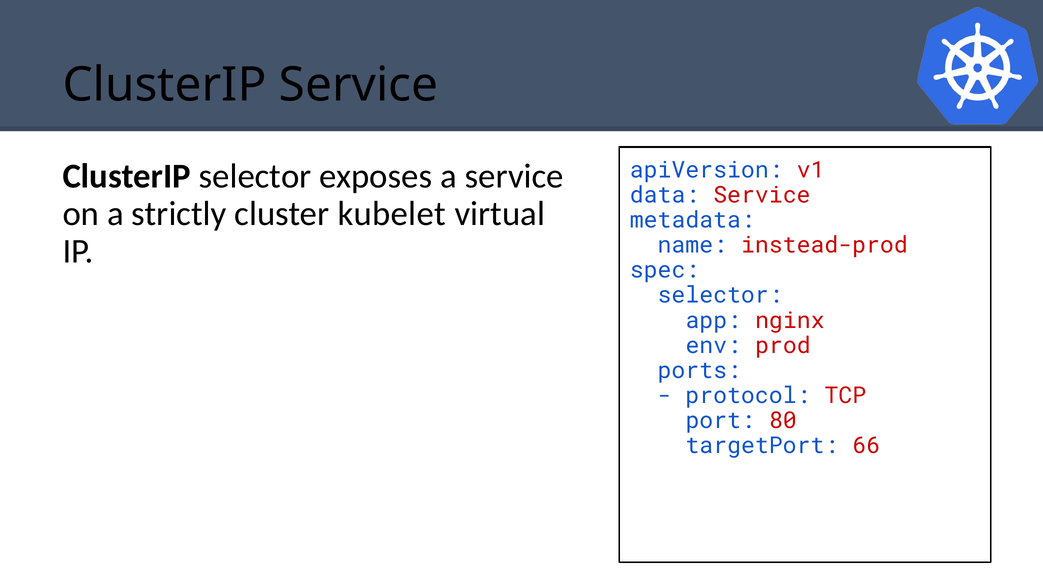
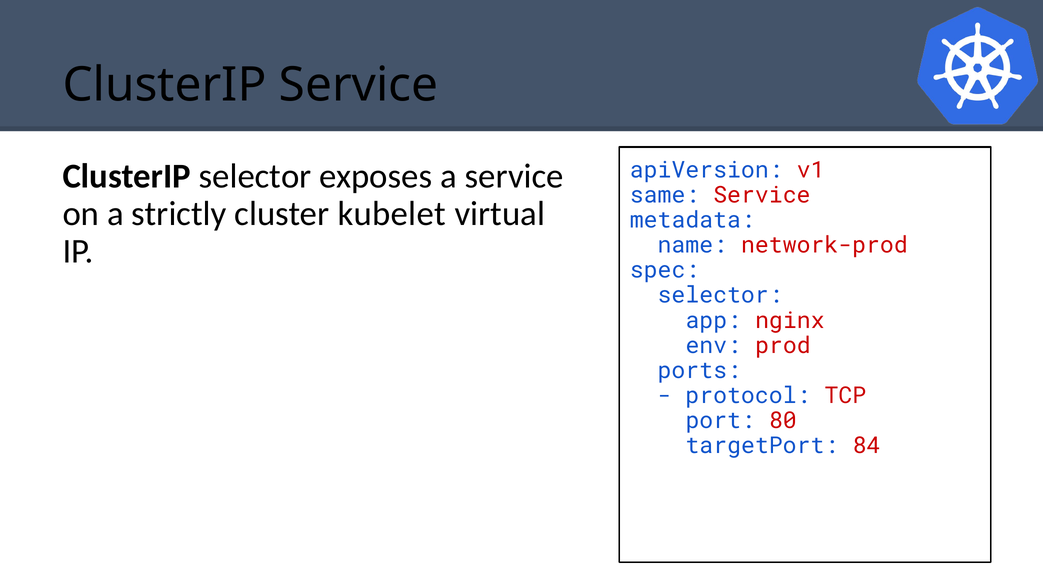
data: data -> same
instead-prod: instead-prod -> network-prod
66: 66 -> 84
